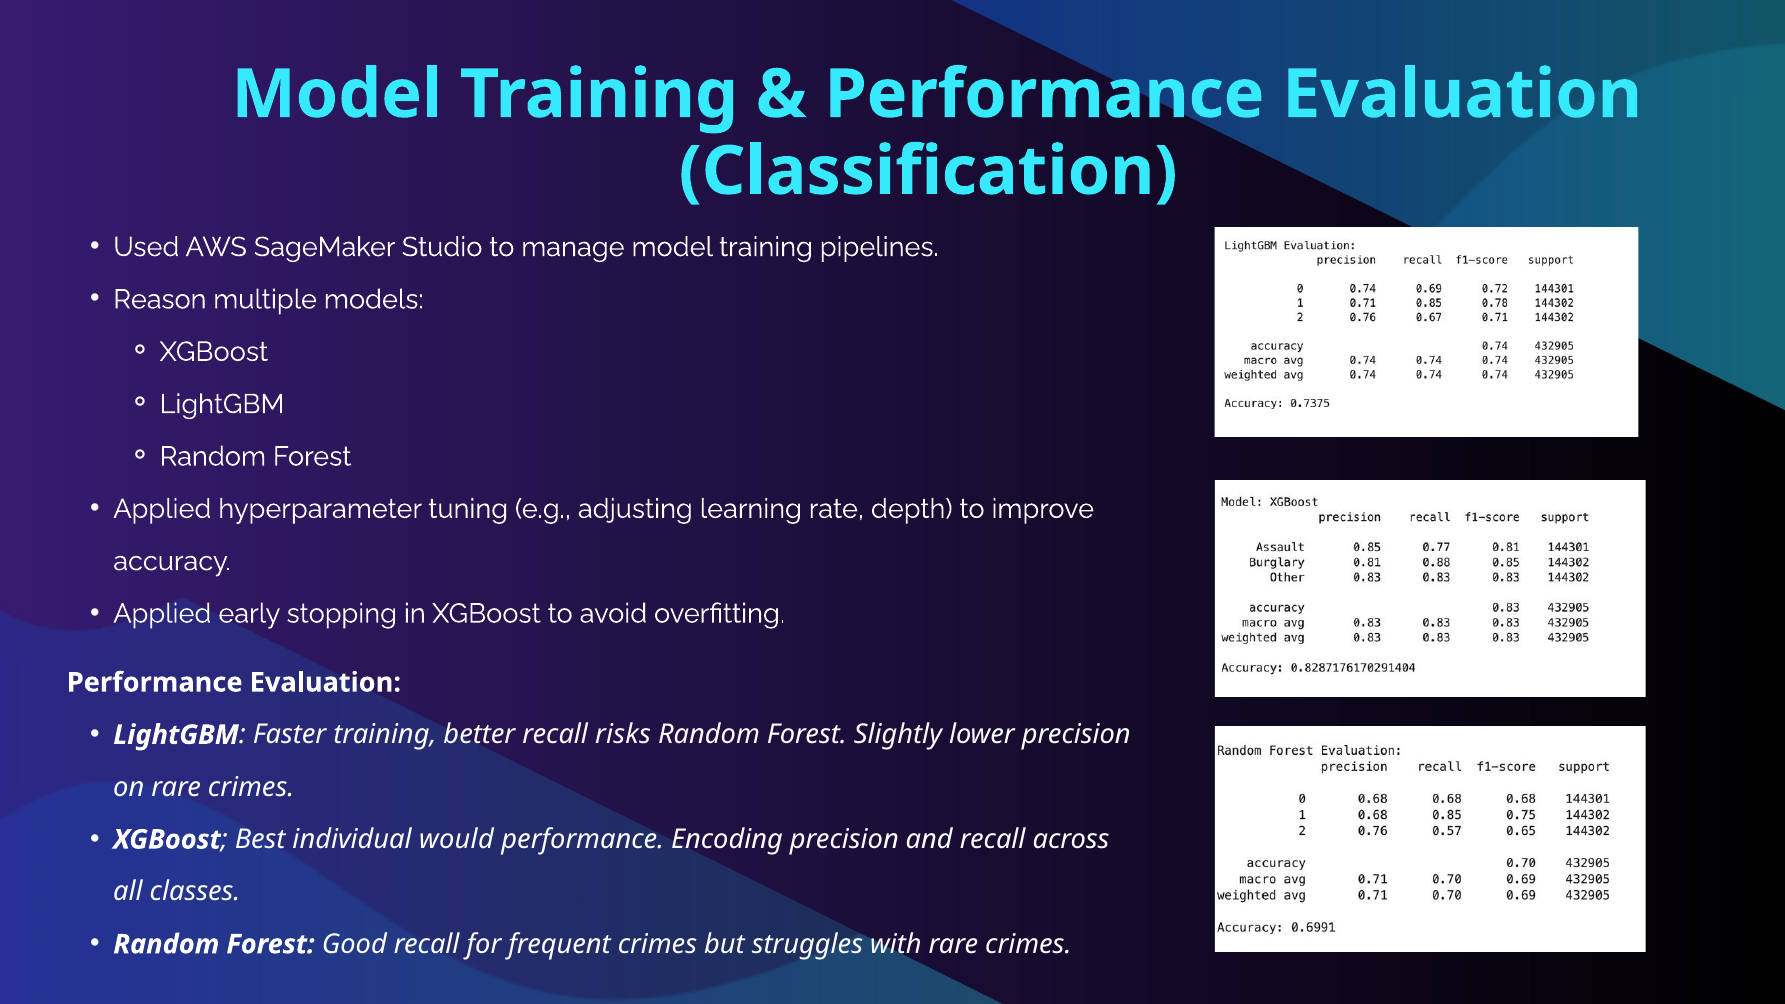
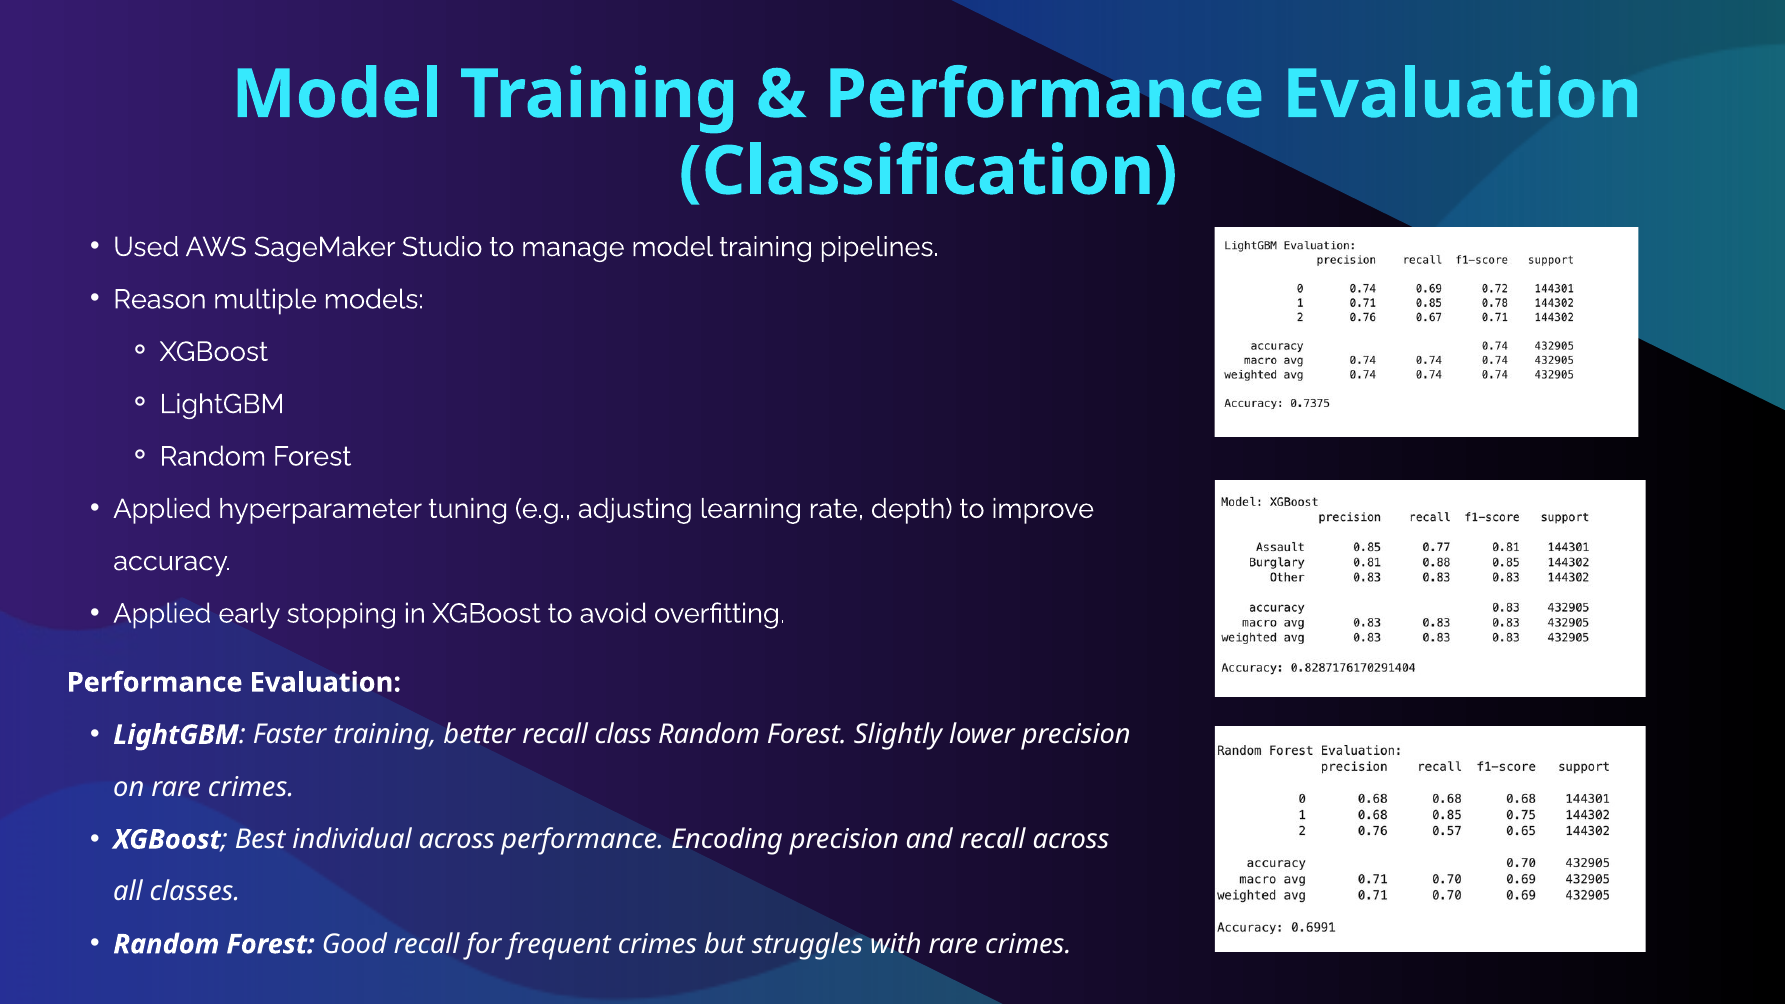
risks: risks -> class
individual would: would -> across
